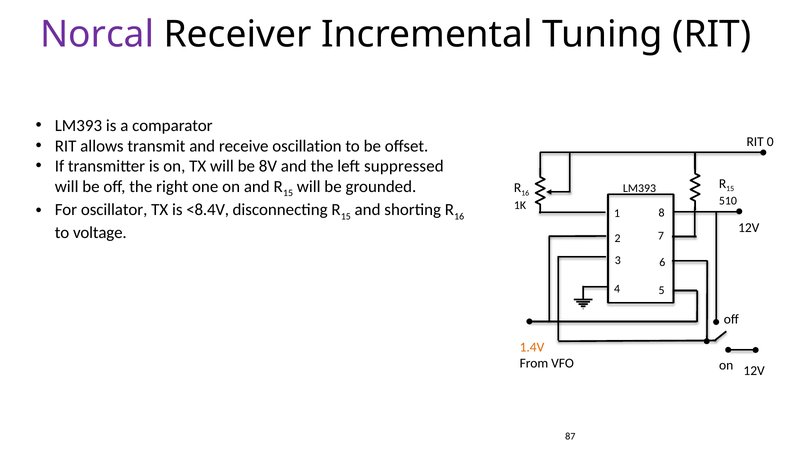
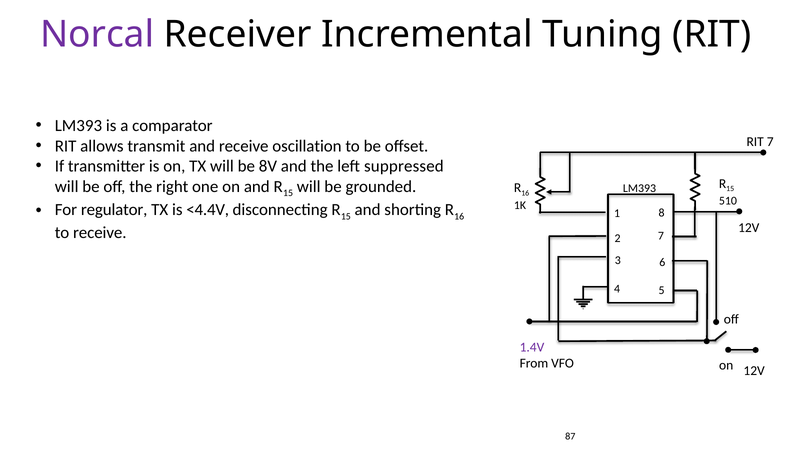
RIT 0: 0 -> 7
oscillator: oscillator -> regulator
<8.4V: <8.4V -> <4.4V
to voltage: voltage -> receive
1.4V colour: orange -> purple
